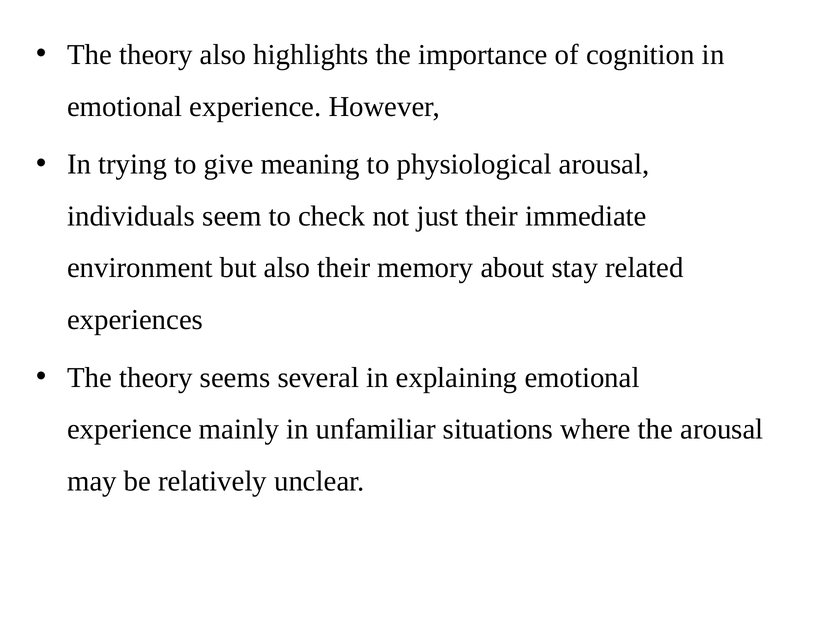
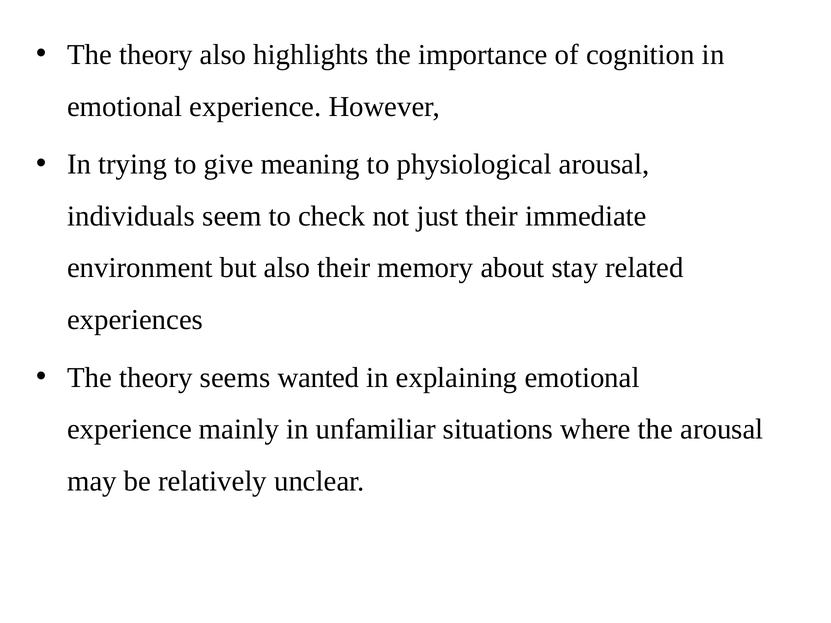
several: several -> wanted
